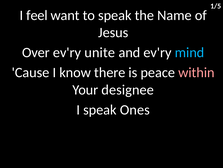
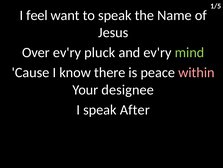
unite: unite -> pluck
mind colour: light blue -> light green
Ones: Ones -> After
